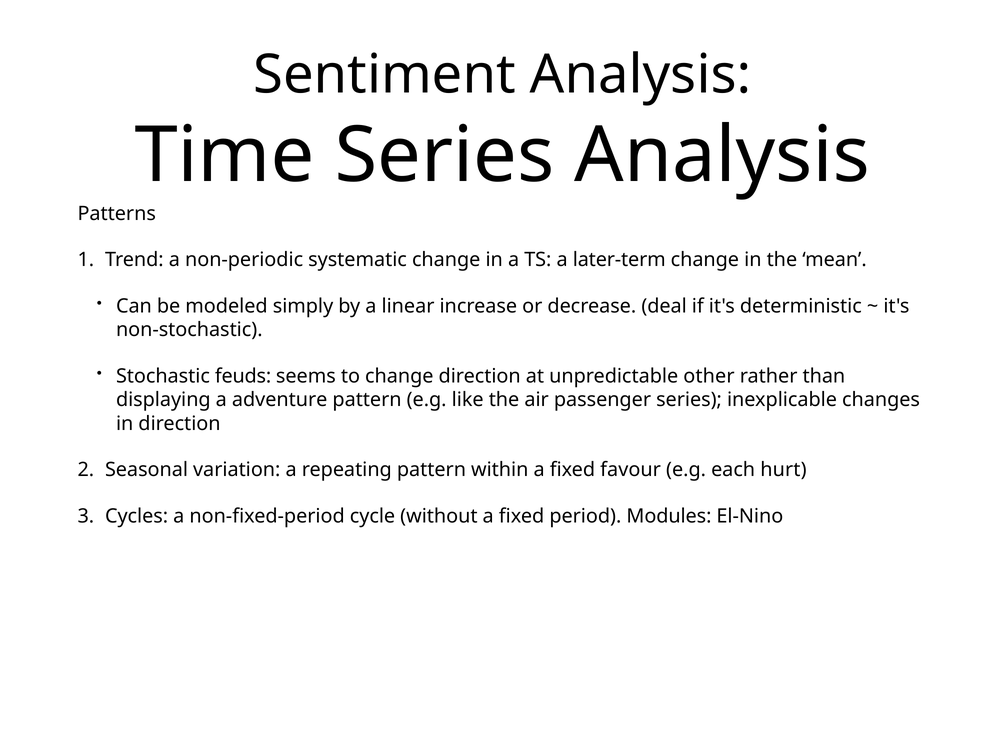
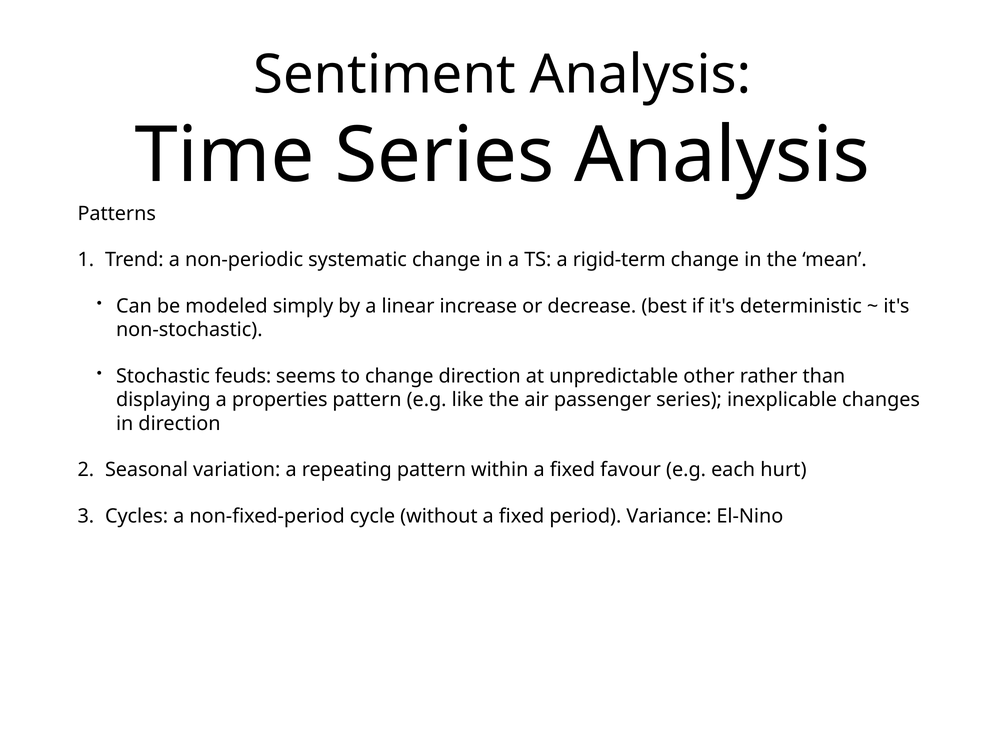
later-term: later-term -> rigid-term
deal: deal -> best
adventure: adventure -> properties
Modules: Modules -> Variance
